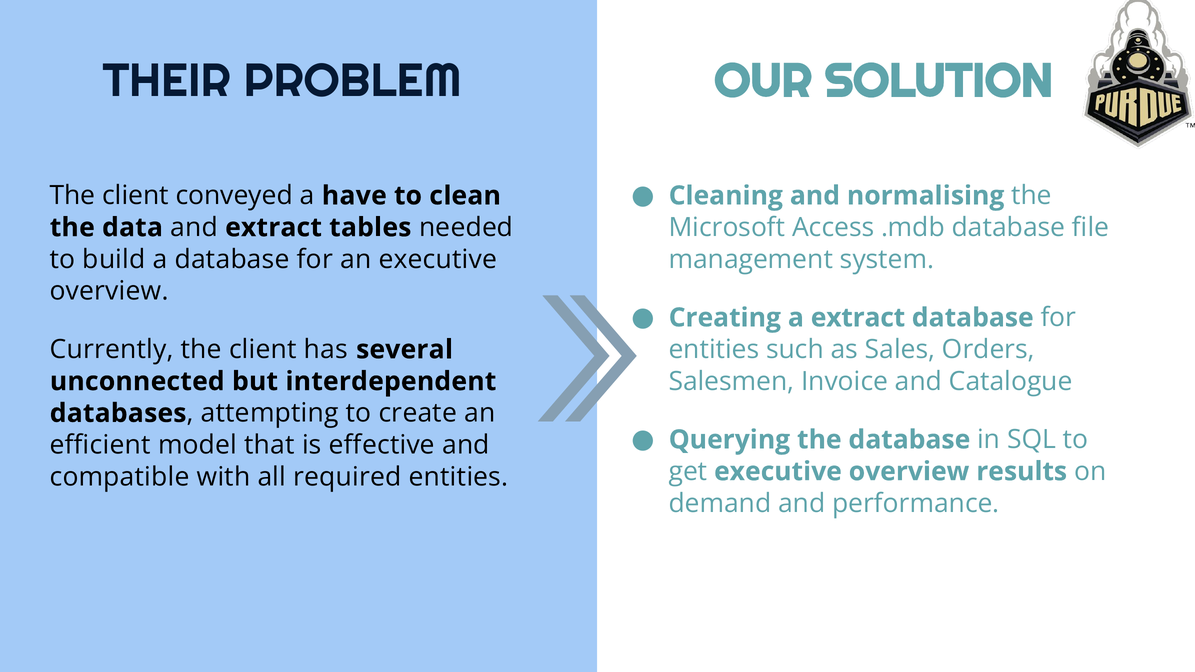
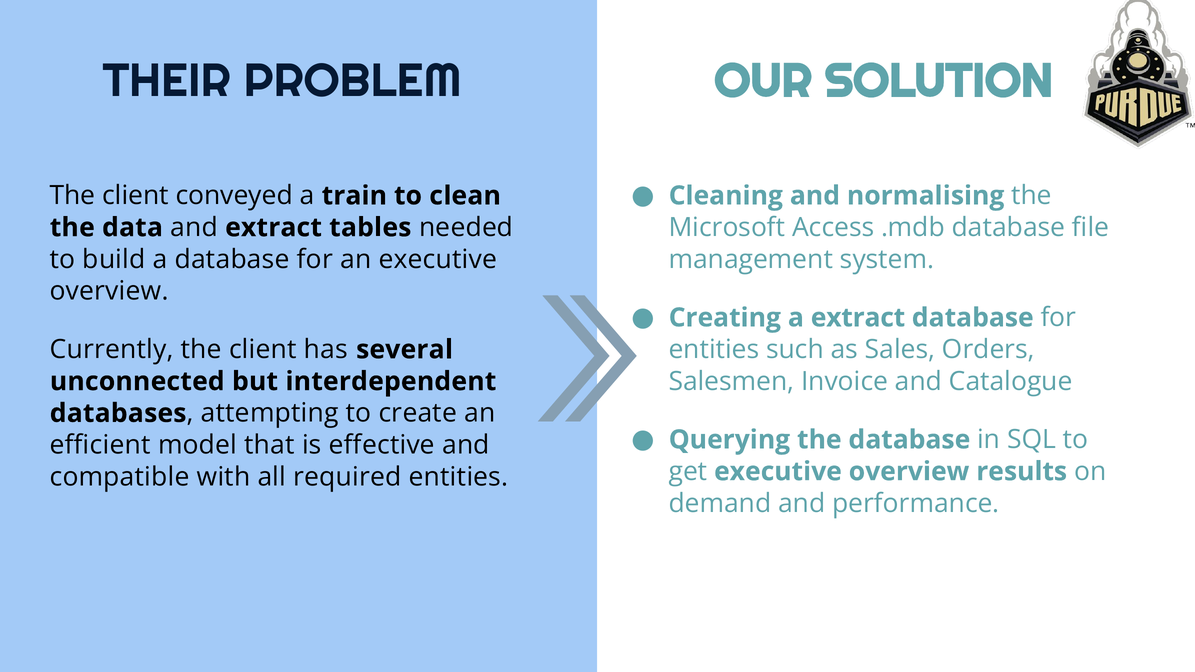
have: have -> train
